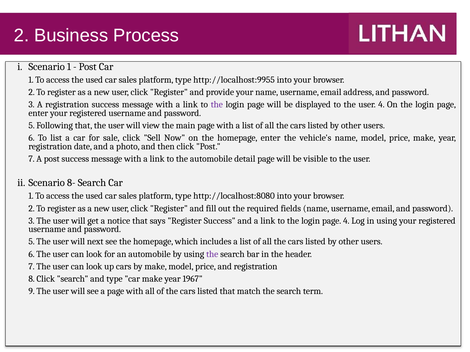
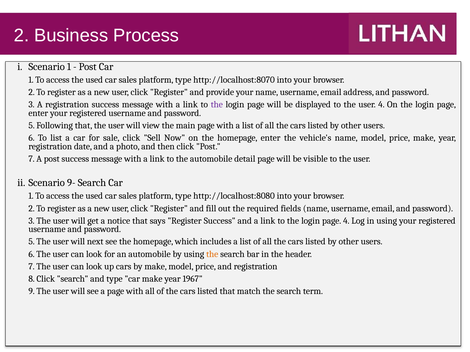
http://localhost:9955: http://localhost:9955 -> http://localhost:8070
8-: 8- -> 9-
the at (212, 254) colour: purple -> orange
